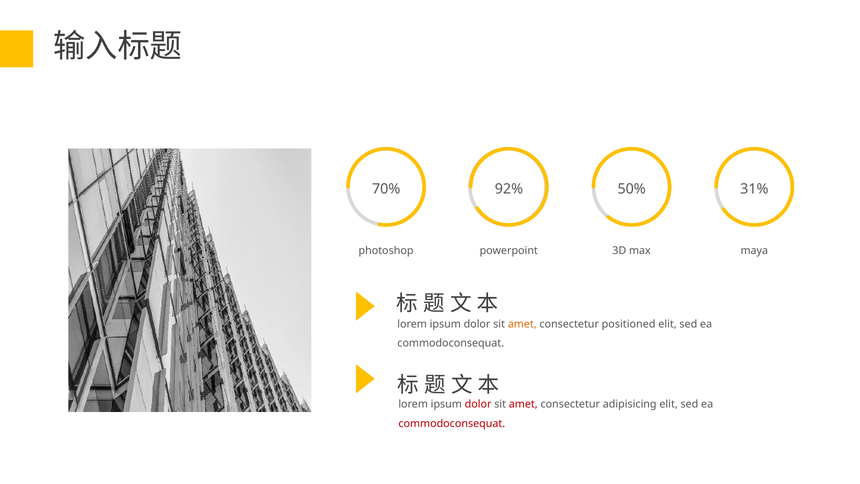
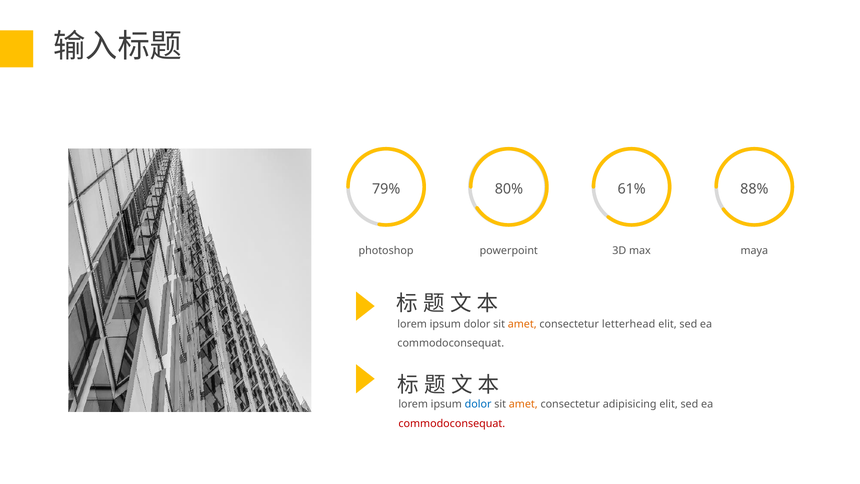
70%: 70% -> 79%
92%: 92% -> 80%
50%: 50% -> 61%
31%: 31% -> 88%
positioned: positioned -> letterhead
dolor at (478, 404) colour: red -> blue
amet at (523, 404) colour: red -> orange
